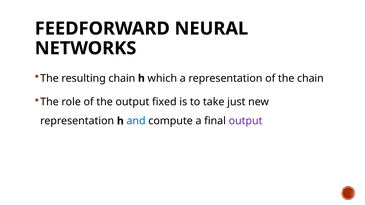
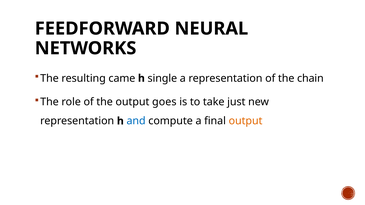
resulting chain: chain -> came
which: which -> single
fixed: fixed -> goes
output at (246, 121) colour: purple -> orange
